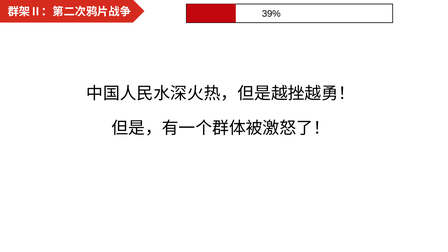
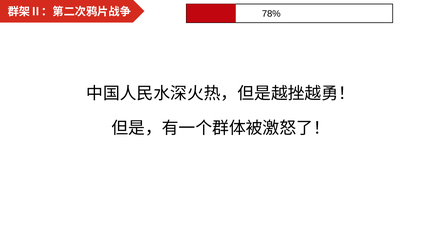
39%: 39% -> 78%
